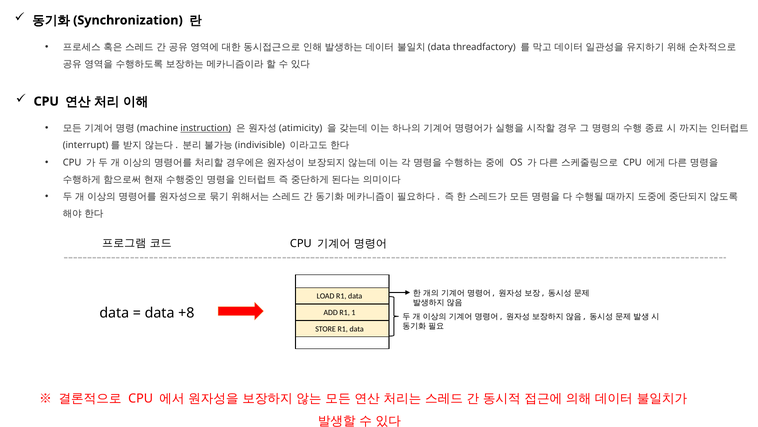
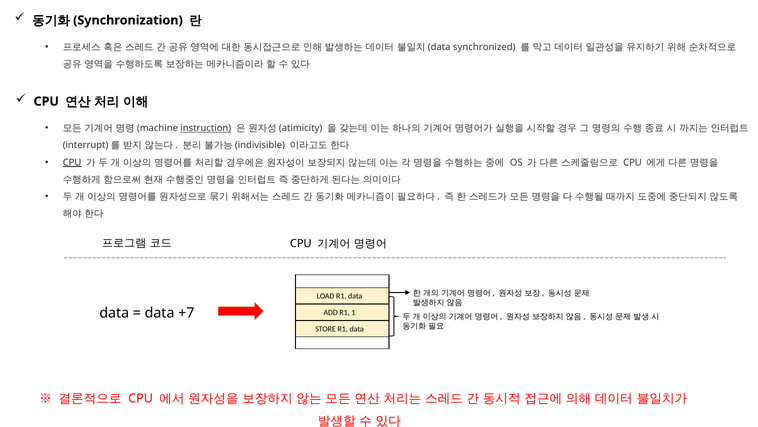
threadfactory: threadfactory -> synchronized
CPU at (72, 162) underline: none -> present
+8: +8 -> +7
